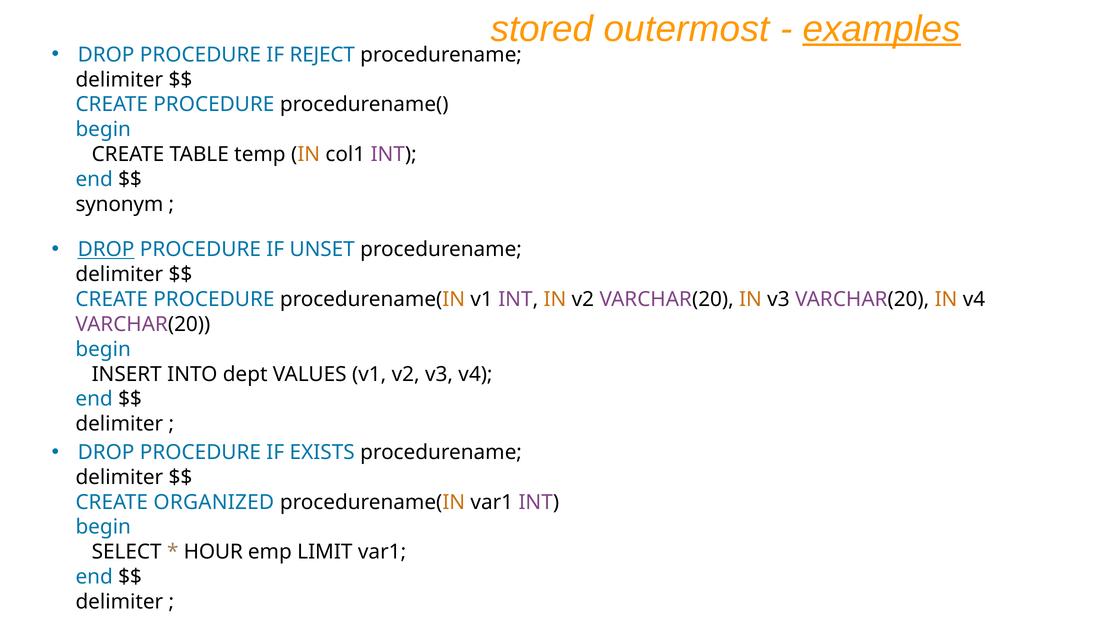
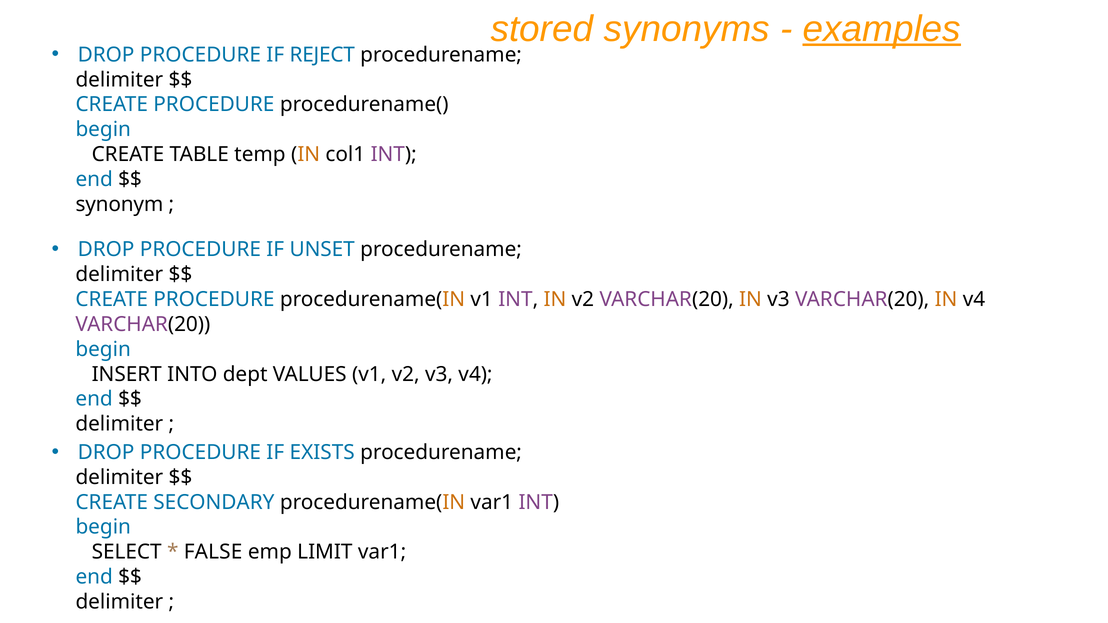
outermost: outermost -> synonyms
DROP at (106, 250) underline: present -> none
ORGANIZED: ORGANIZED -> SECONDARY
HOUR: HOUR -> FALSE
